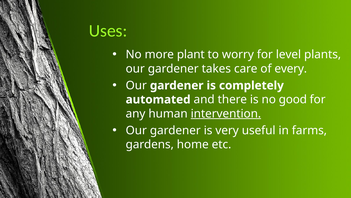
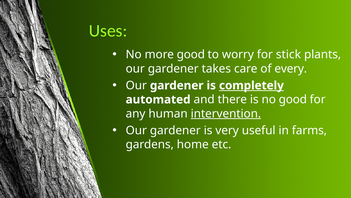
more plant: plant -> good
level: level -> stick
completely underline: none -> present
